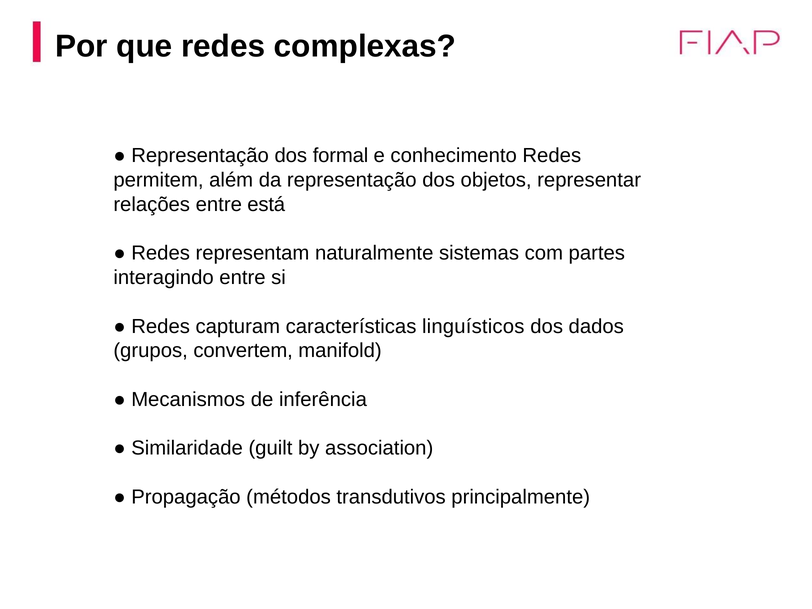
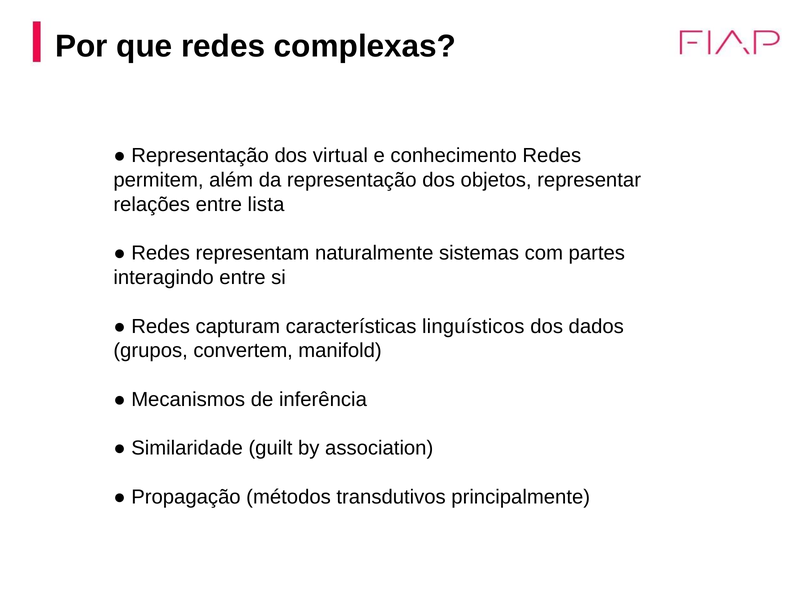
formal: formal -> virtual
está: está -> lista
